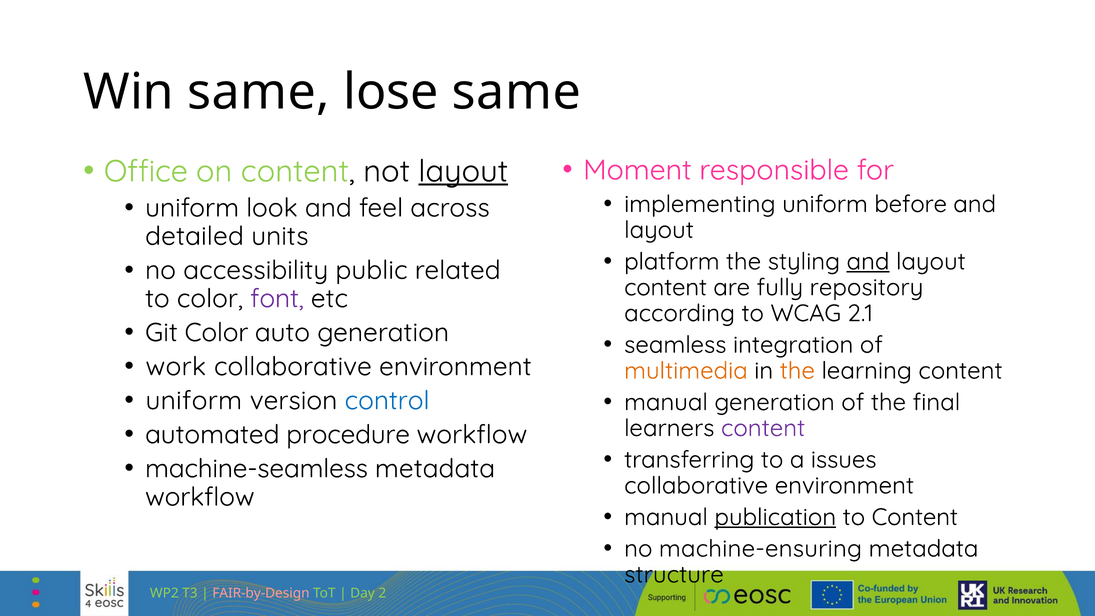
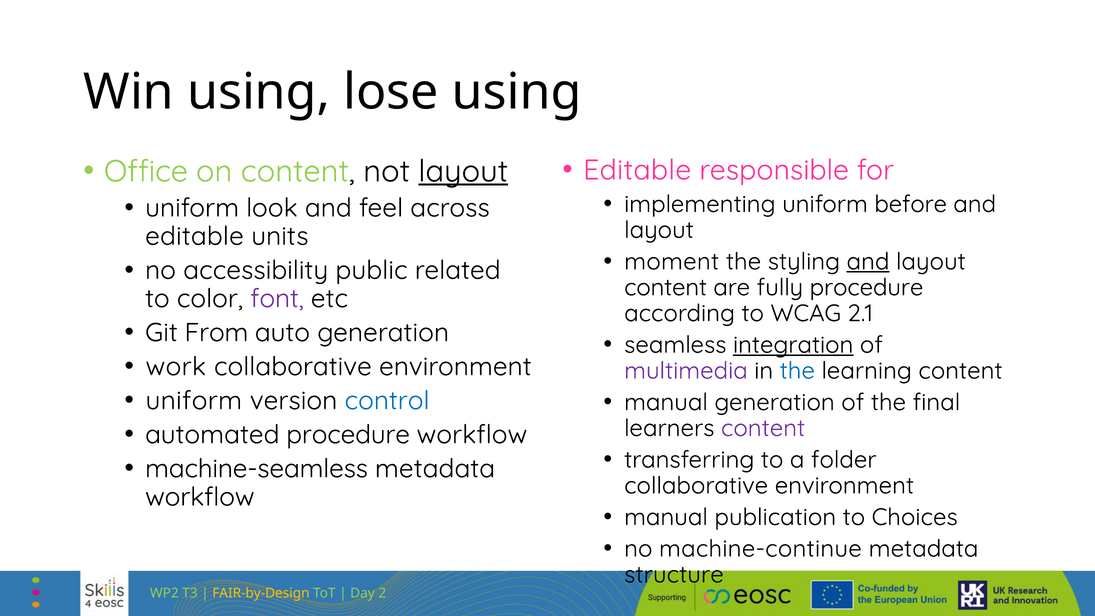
Win same: same -> using
lose same: same -> using
Moment at (637, 170): Moment -> Editable
detailed at (194, 236): detailed -> editable
platform: platform -> moment
fully repository: repository -> procedure
Git Color: Color -> From
integration underline: none -> present
multimedia colour: orange -> purple
the at (797, 371) colour: orange -> blue
issues: issues -> folder
publication underline: present -> none
to Content: Content -> Choices
machine-ensuring: machine-ensuring -> machine-continue
FAIR-by-Design colour: pink -> yellow
